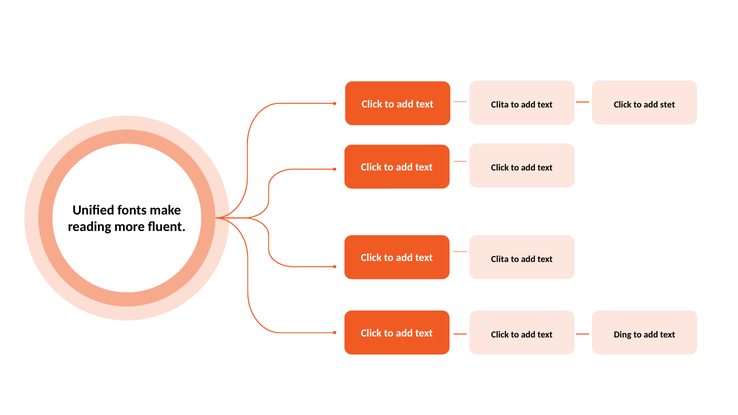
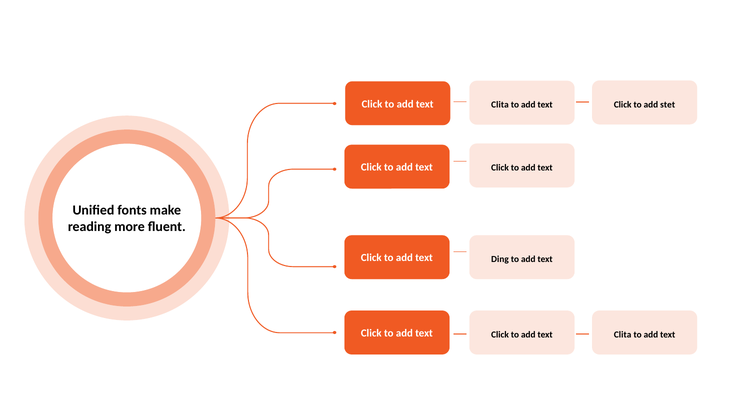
Clita at (500, 260): Clita -> Ding
Ding at (623, 335): Ding -> Clita
